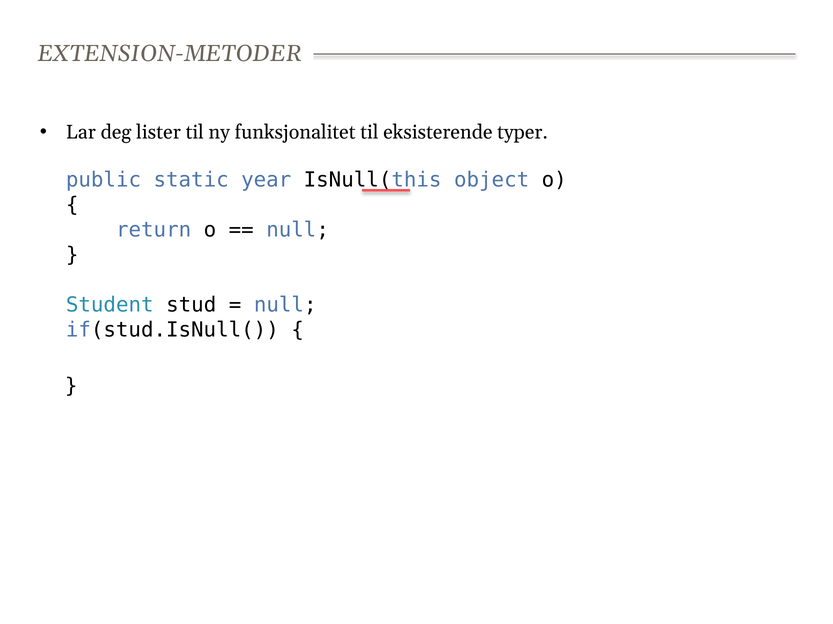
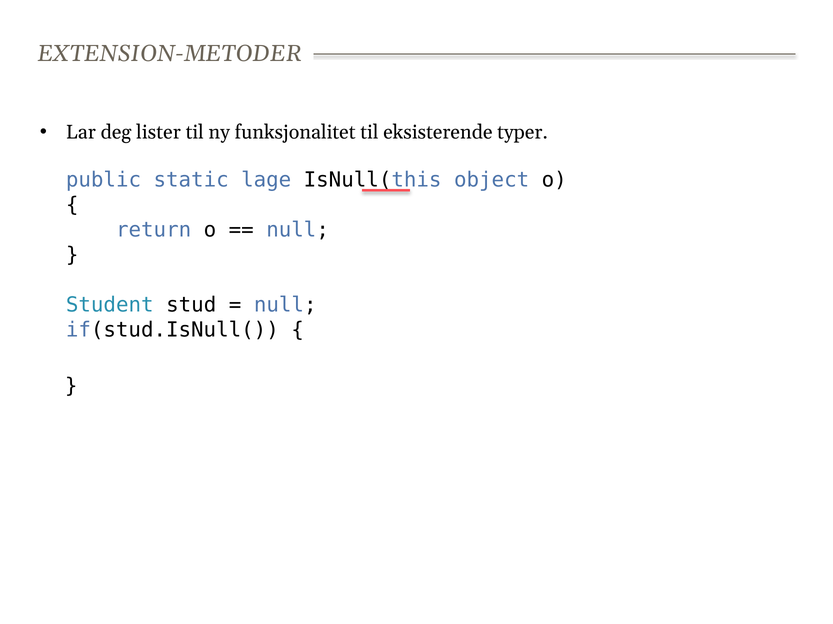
year: year -> lage
